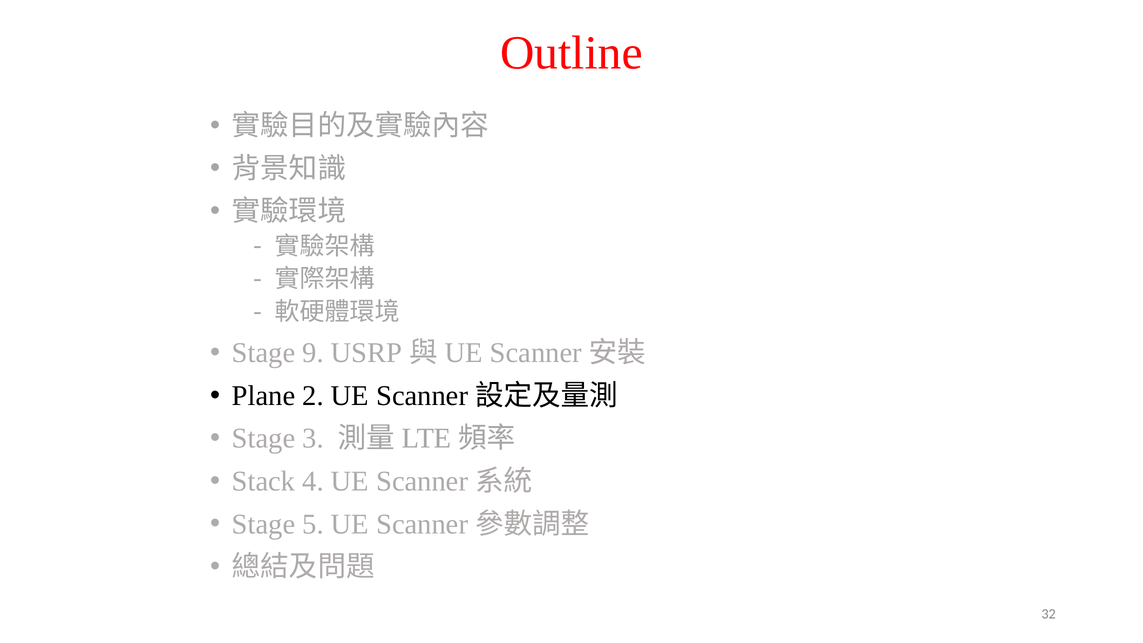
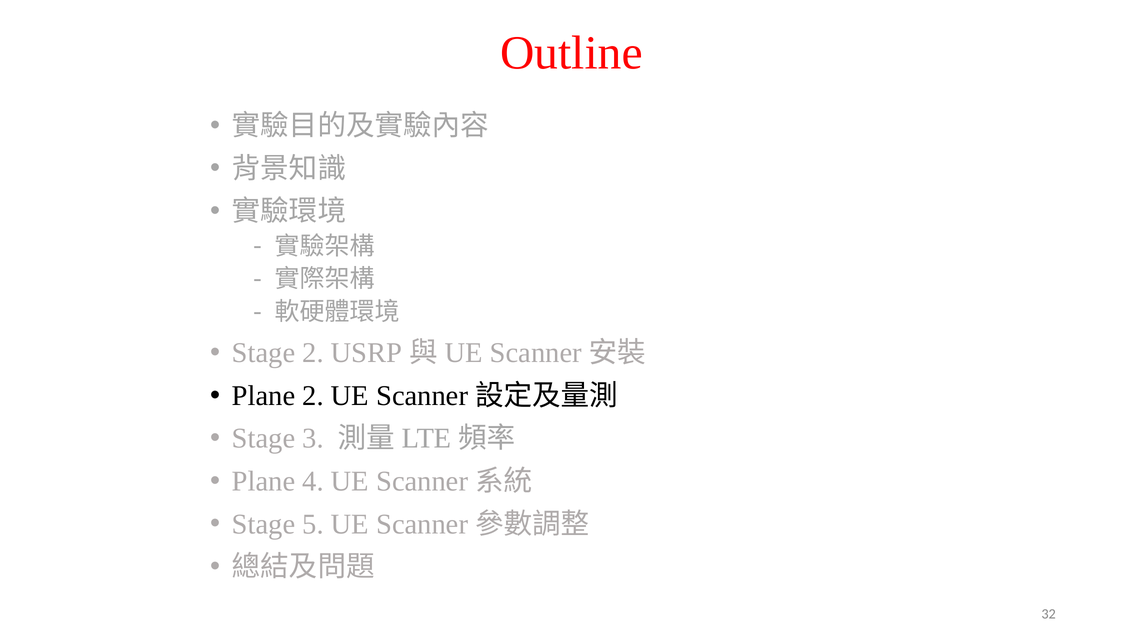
Stage 9: 9 -> 2
Stack at (264, 481): Stack -> Plane
